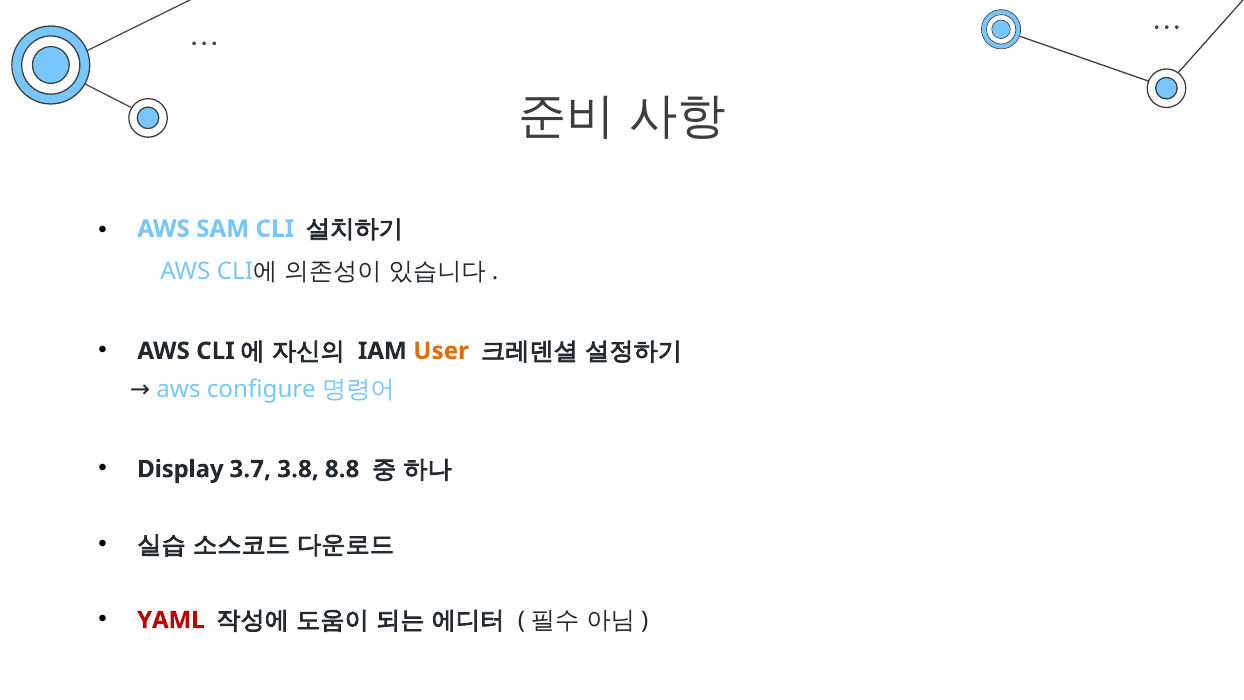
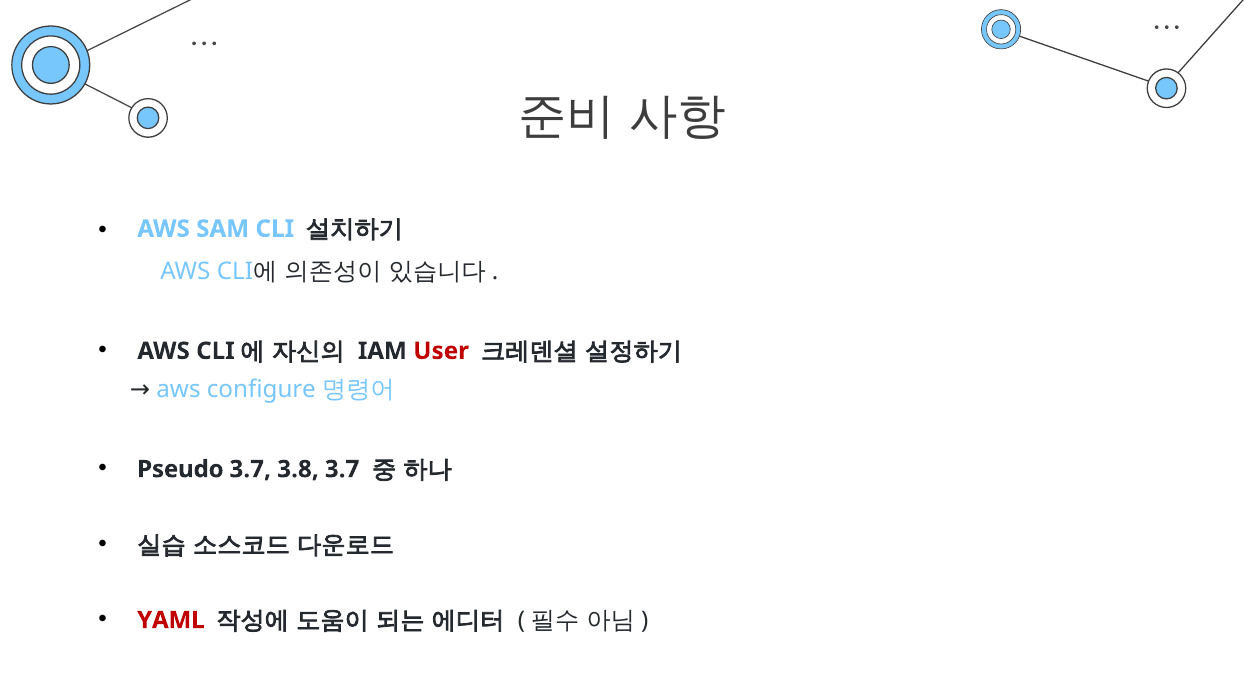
User colour: orange -> red
Display: Display -> Pseudo
3.8 8.8: 8.8 -> 3.7
